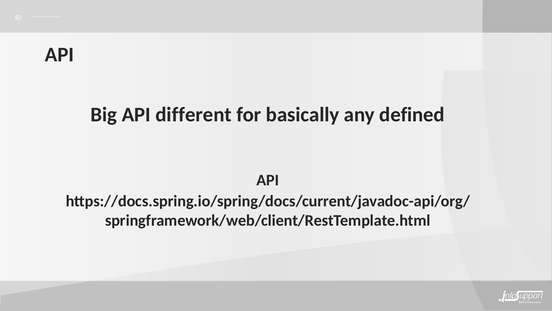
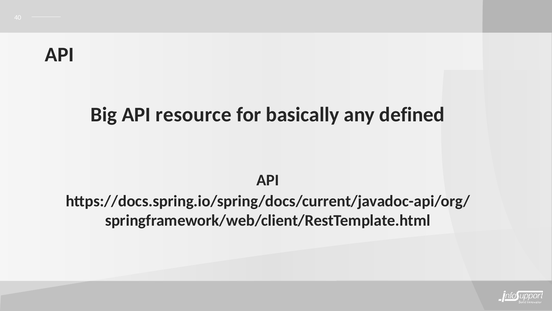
different: different -> resource
